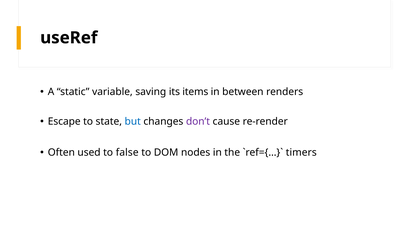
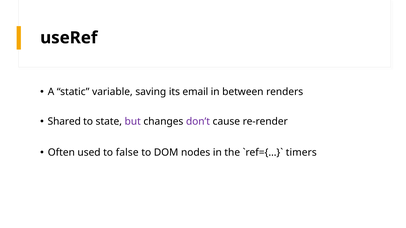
items: items -> email
Escape: Escape -> Shared
but colour: blue -> purple
